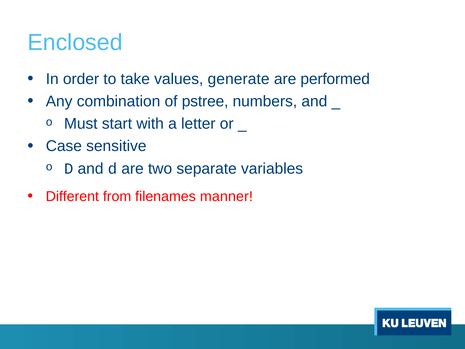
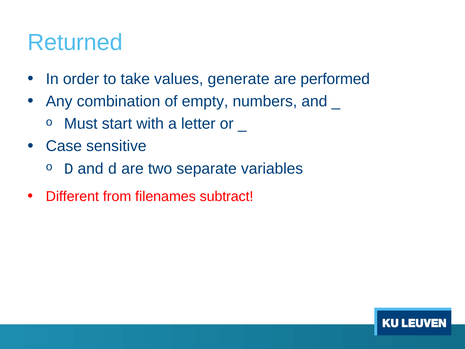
Enclosed: Enclosed -> Returned
pstree: pstree -> empty
manner: manner -> subtract
